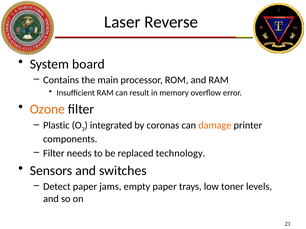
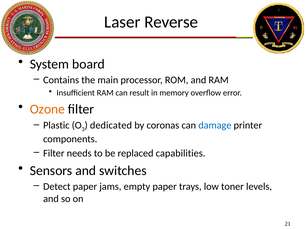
integrated: integrated -> dedicated
damage colour: orange -> blue
technology: technology -> capabilities
